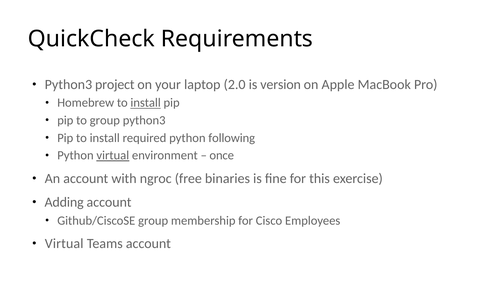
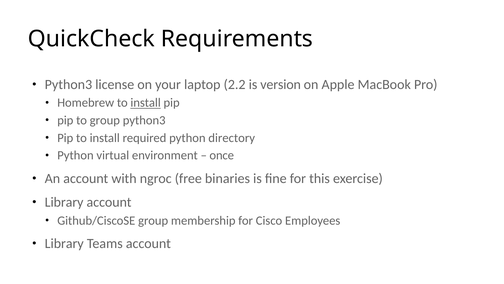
project: project -> license
2.0: 2.0 -> 2.2
following: following -> directory
virtual at (113, 155) underline: present -> none
Adding at (64, 202): Adding -> Library
Virtual at (64, 243): Virtual -> Library
